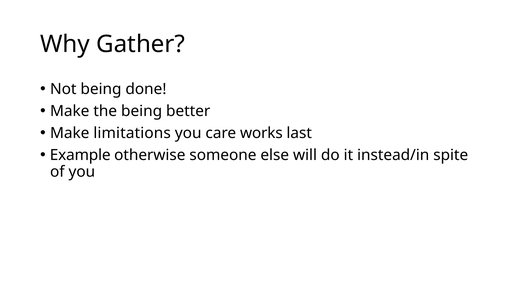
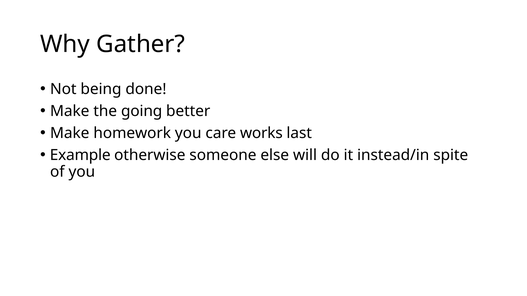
the being: being -> going
limitations: limitations -> homework
